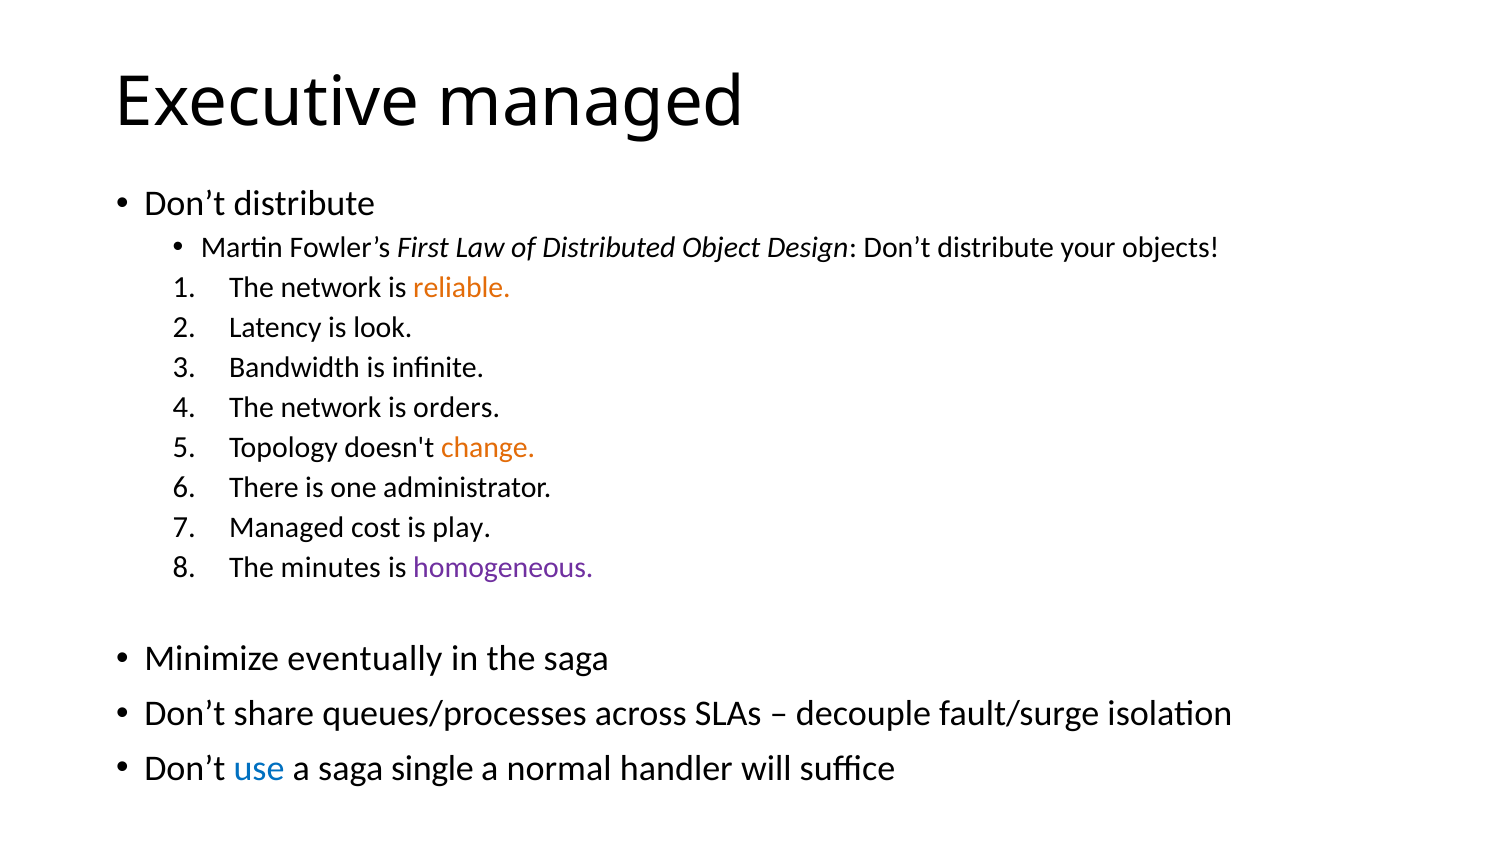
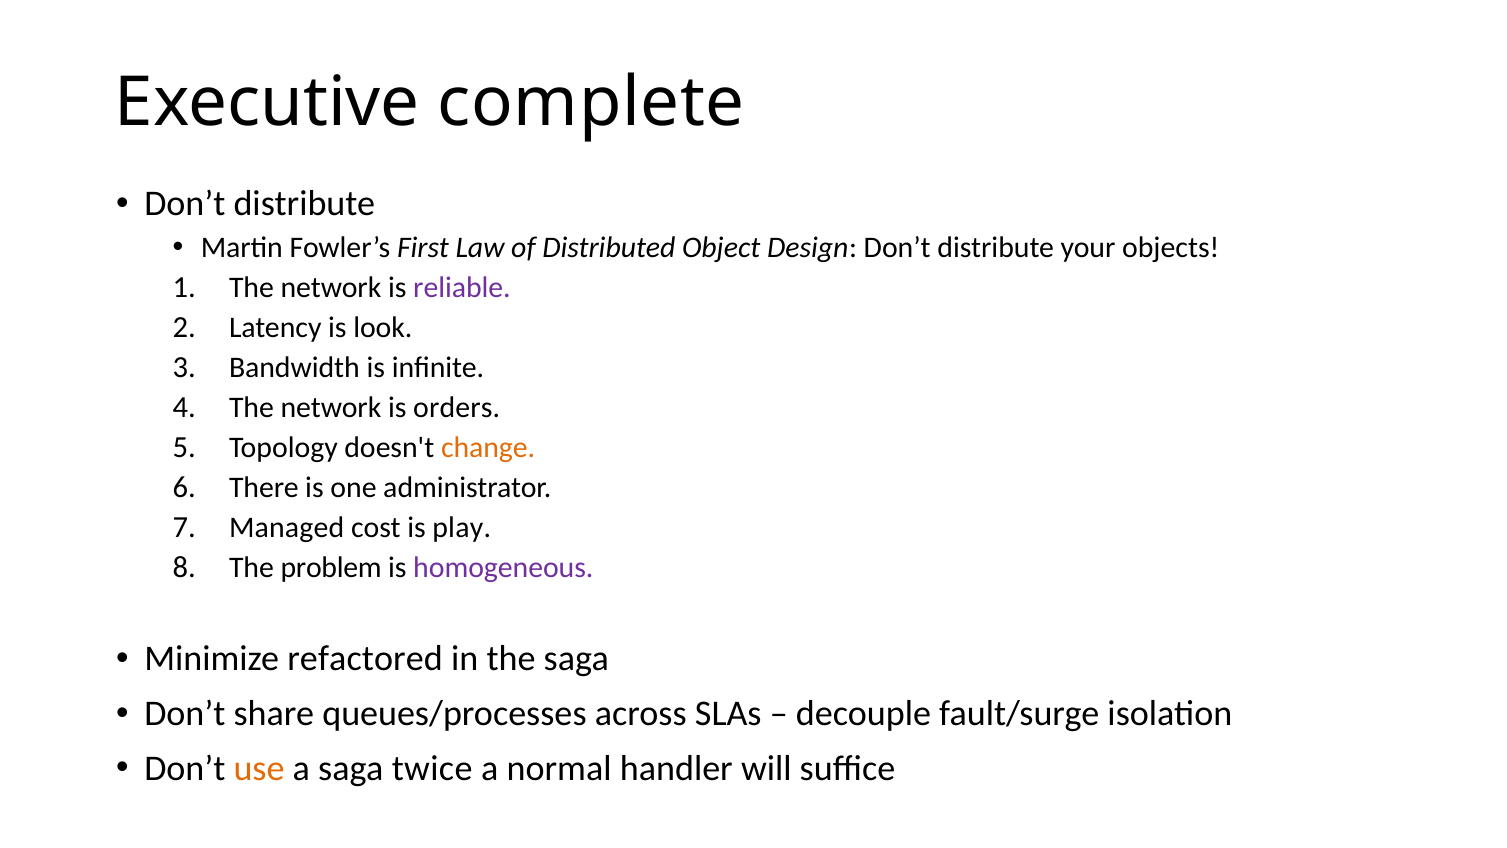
Executive managed: managed -> complete
reliable colour: orange -> purple
minutes: minutes -> problem
eventually: eventually -> refactored
use colour: blue -> orange
single: single -> twice
